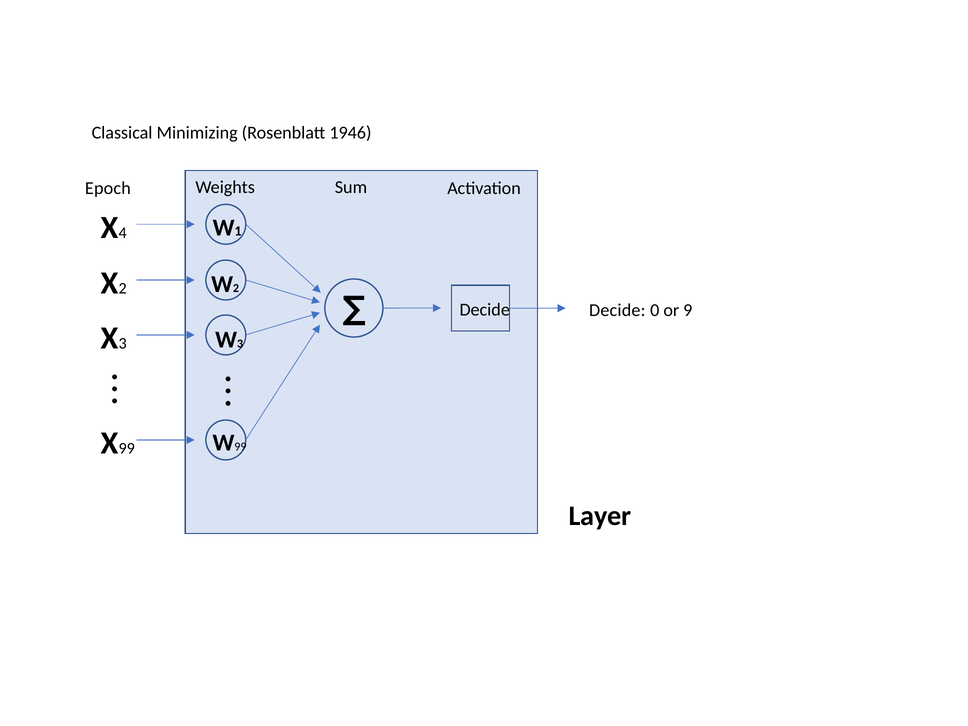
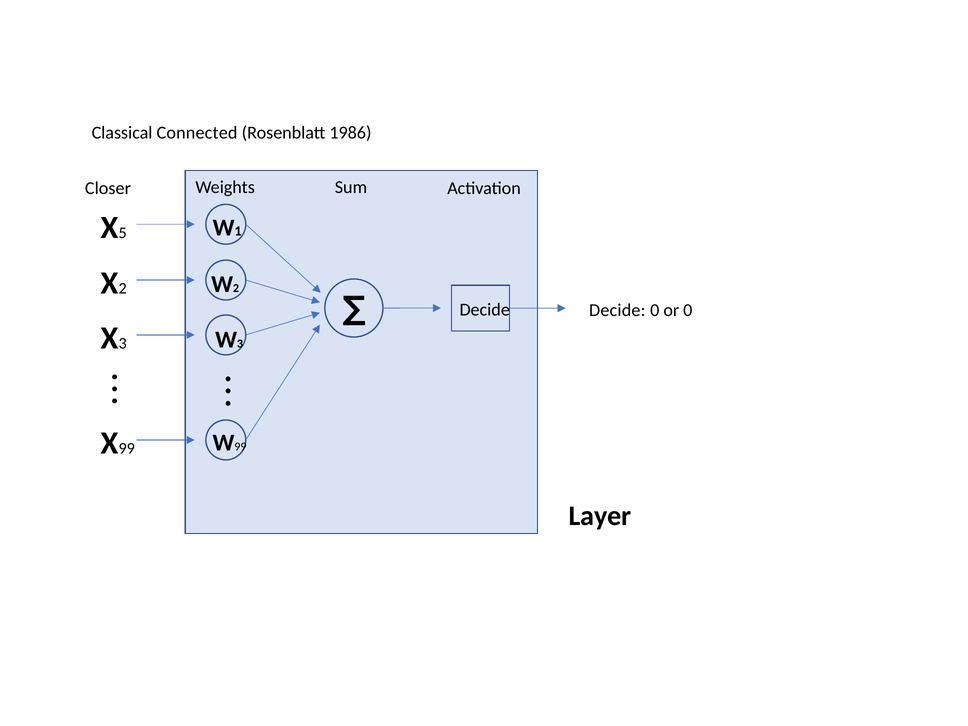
Minimizing: Minimizing -> Connected
1946: 1946 -> 1986
Epoch: Epoch -> Closer
4: 4 -> 5
or 9: 9 -> 0
